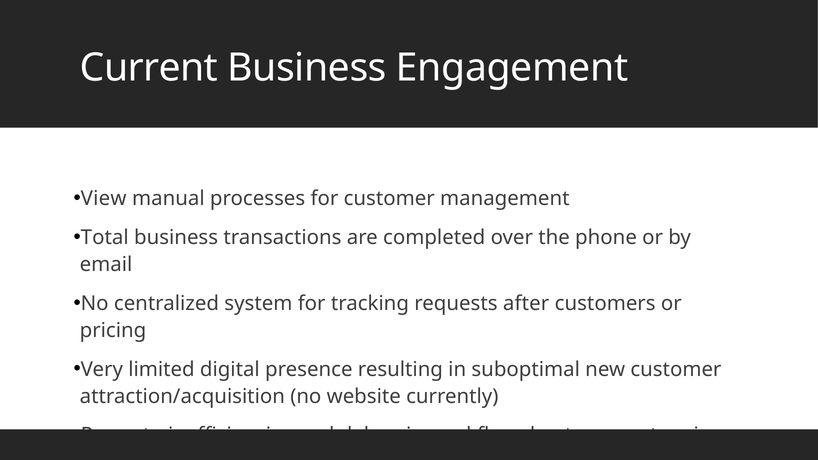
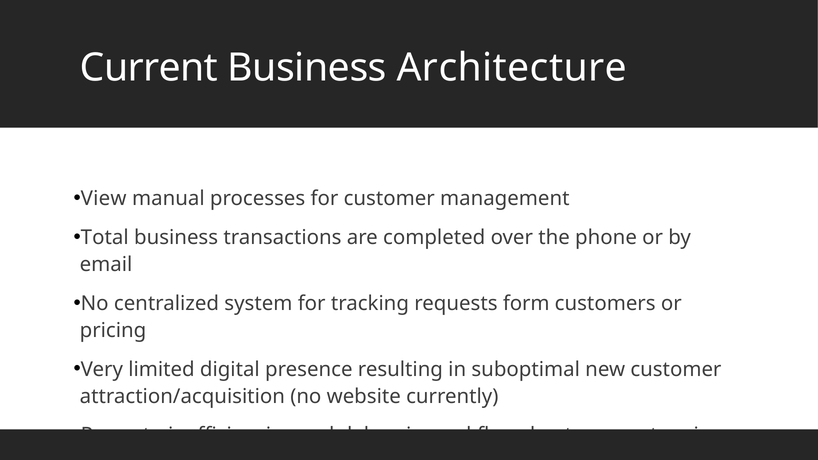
Engagement: Engagement -> Architecture
after: after -> form
